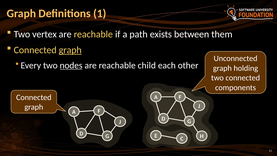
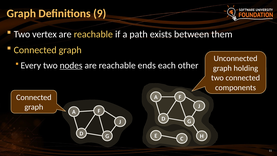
1: 1 -> 9
graph at (70, 50) underline: present -> none
child: child -> ends
